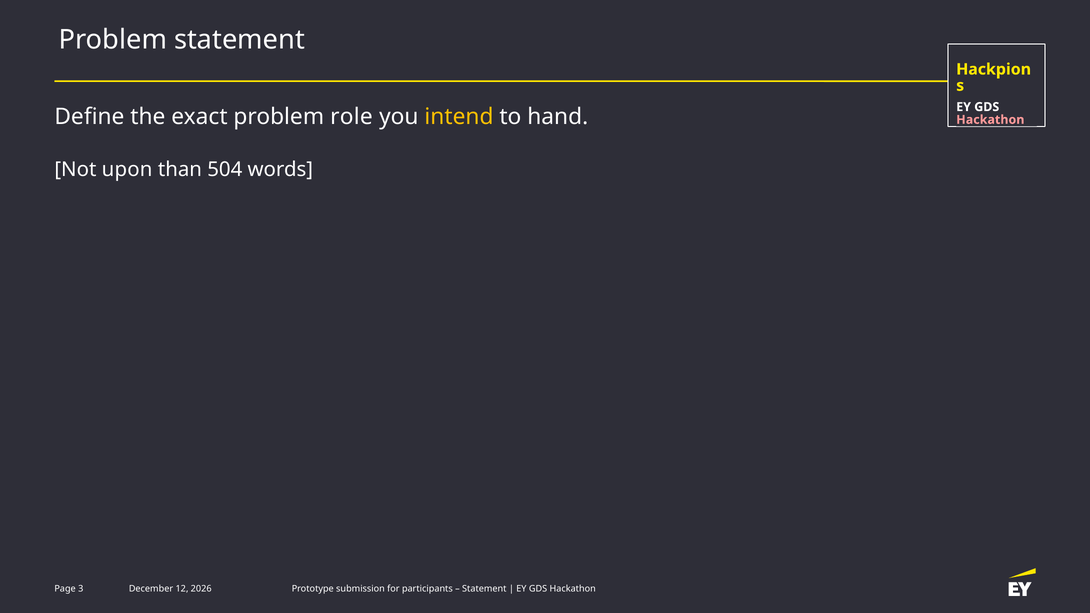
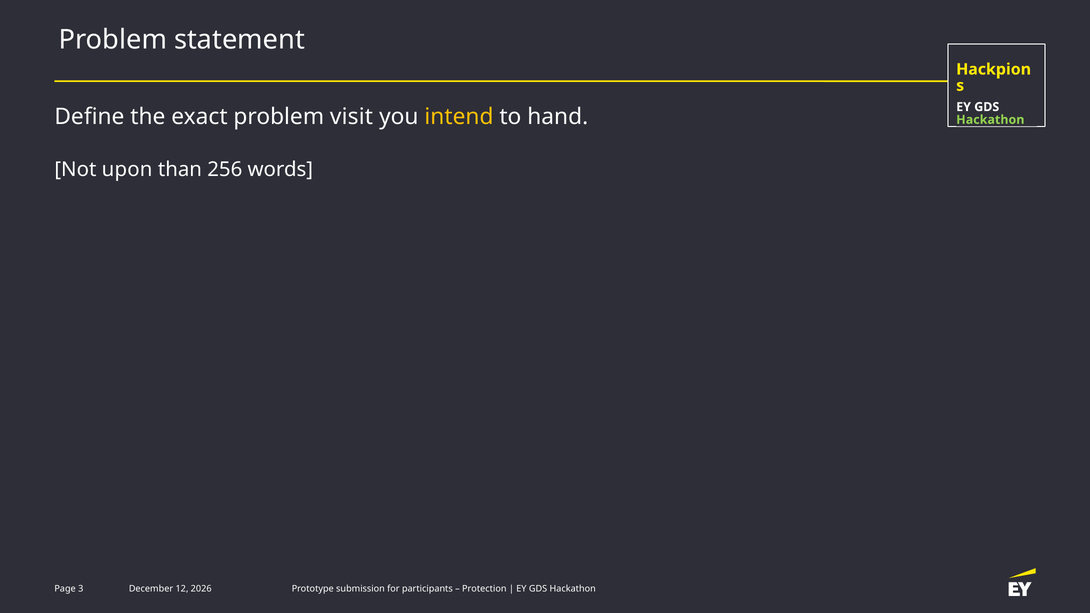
role: role -> visit
Hackathon at (990, 120) colour: pink -> light green
504: 504 -> 256
Statement at (484, 588): Statement -> Protection
